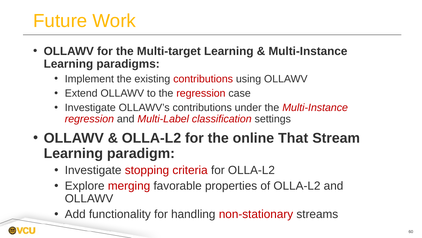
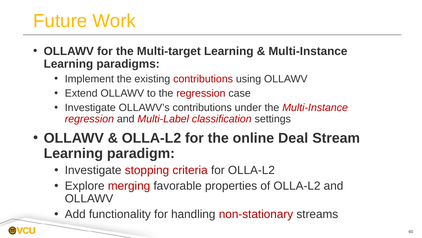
That: That -> Deal
